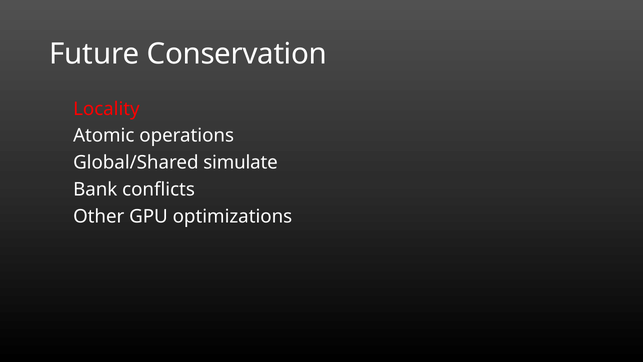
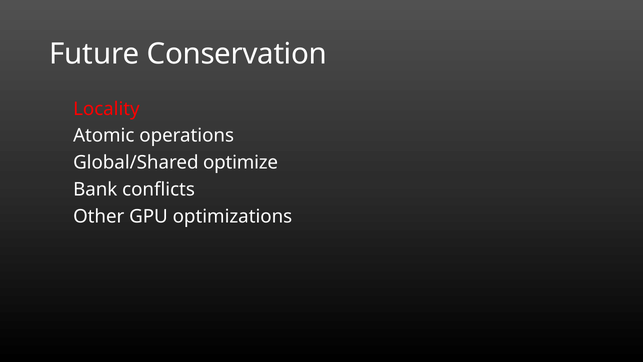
simulate: simulate -> optimize
